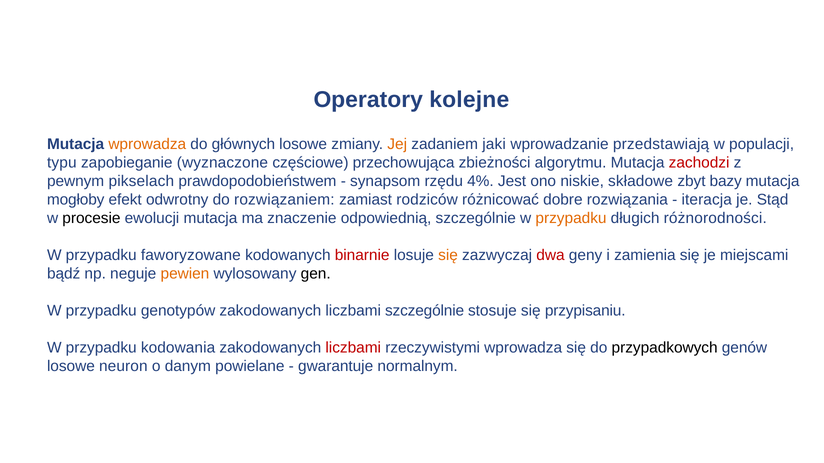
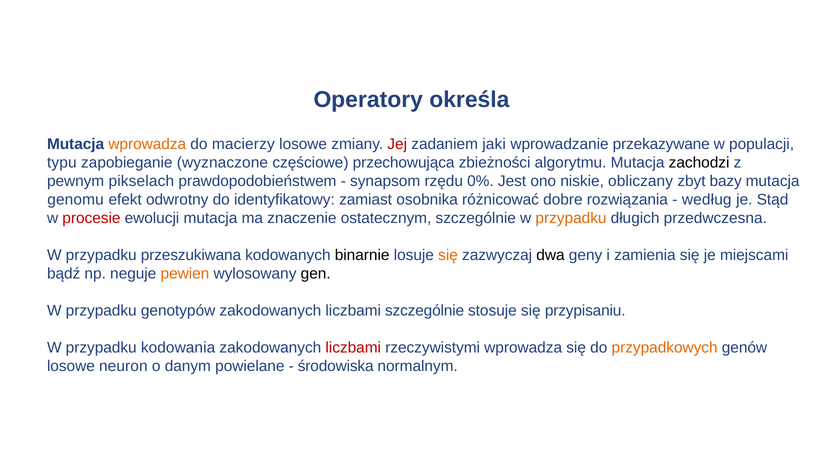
kolejne: kolejne -> określa
głównych: głównych -> macierzy
Jej colour: orange -> red
przedstawiają: przedstawiają -> przekazywane
zachodzi colour: red -> black
4%: 4% -> 0%
składowe: składowe -> obliczany
mogłoby: mogłoby -> genomu
rozwiązaniem: rozwiązaniem -> identyfikatowy
rodziców: rodziców -> osobnika
iteracja: iteracja -> według
procesie colour: black -> red
odpowiednią: odpowiednią -> ostatecznym
różnorodności: różnorodności -> przedwczesna
faworyzowane: faworyzowane -> przeszukiwana
binarnie colour: red -> black
dwa colour: red -> black
przypadkowych colour: black -> orange
gwarantuje: gwarantuje -> środowiska
